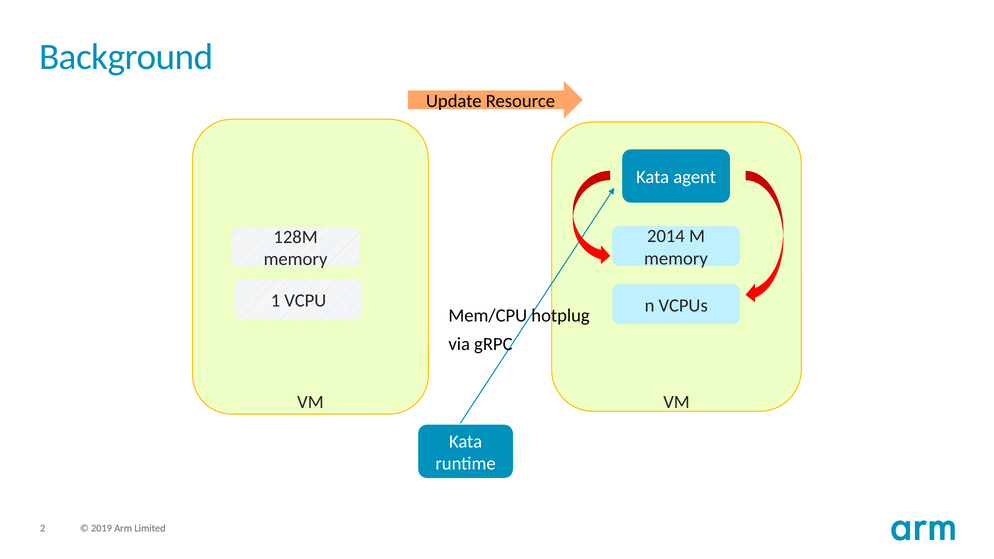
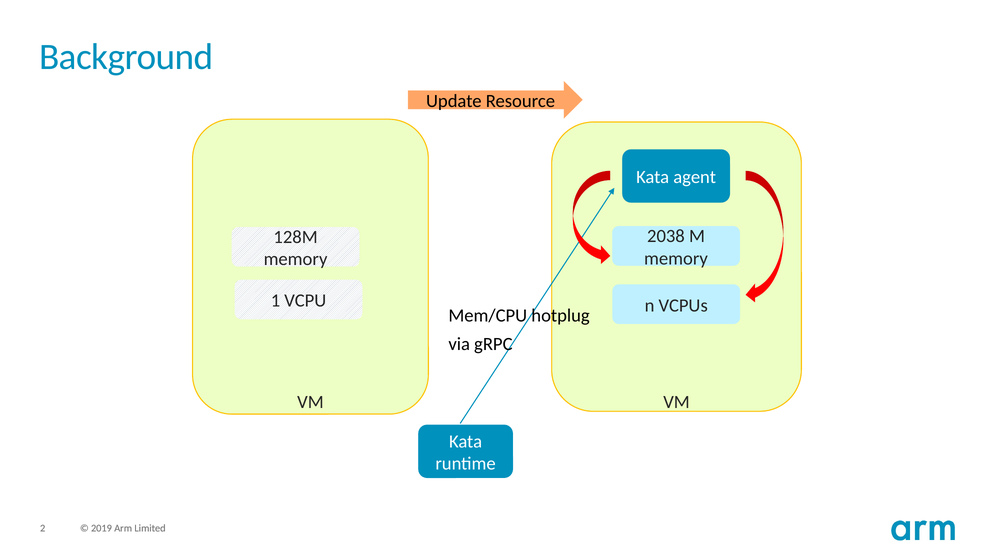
2014: 2014 -> 2038
